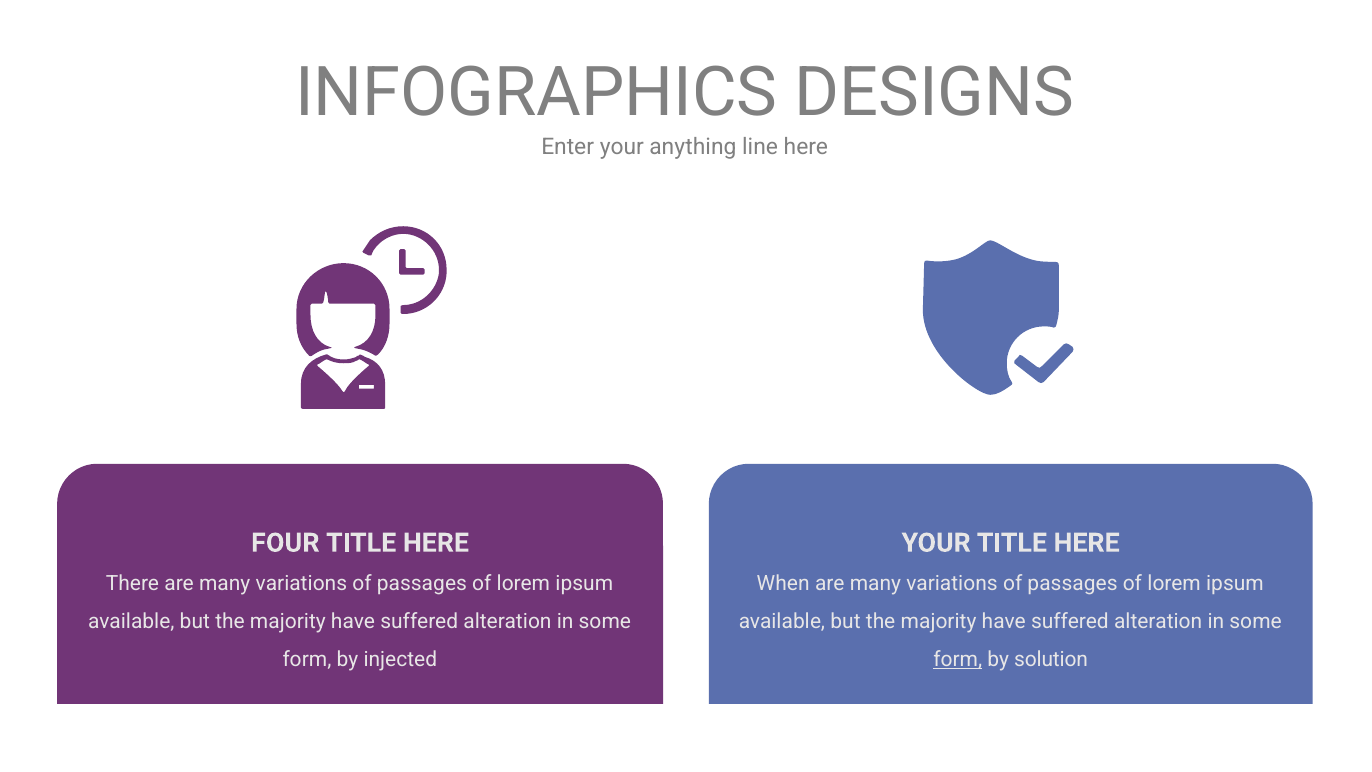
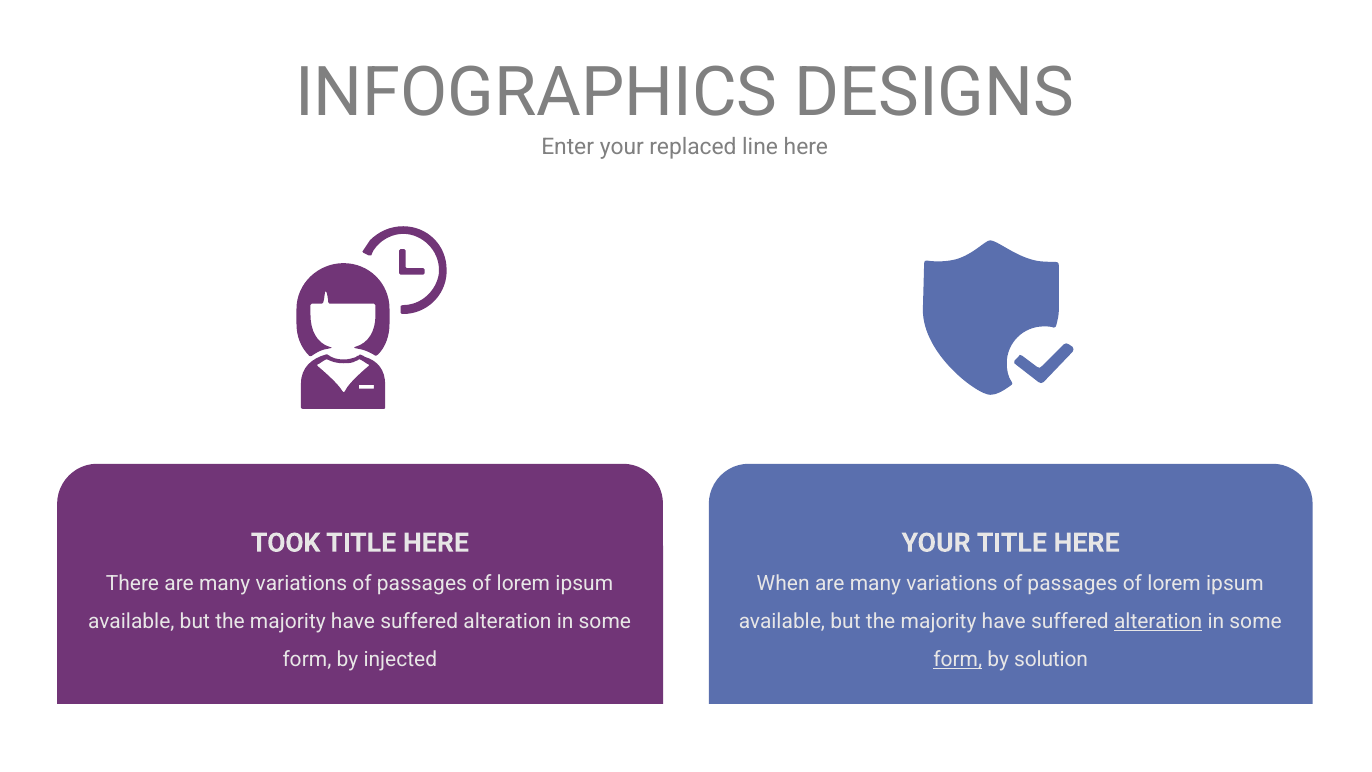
anything: anything -> replaced
FOUR: FOUR -> TOOK
alteration at (1158, 621) underline: none -> present
